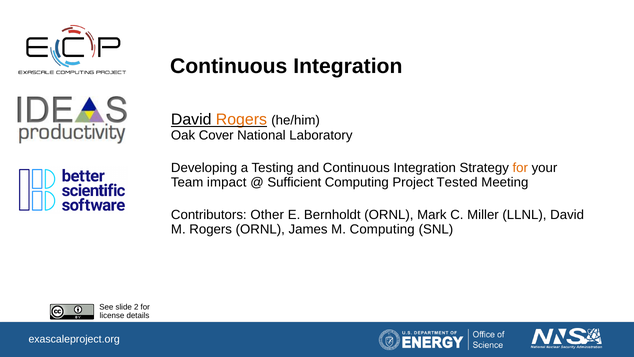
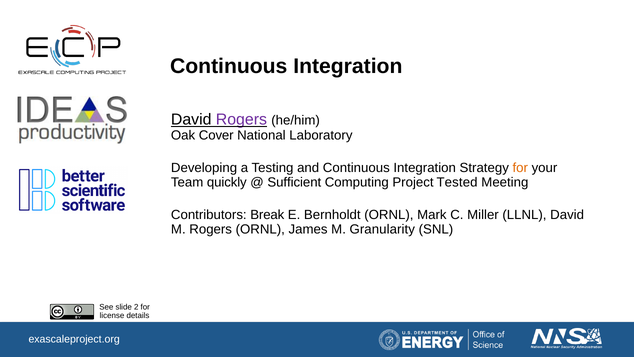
Rogers at (241, 119) colour: orange -> purple
impact: impact -> quickly
Other: Other -> Break
M Computing: Computing -> Granularity
